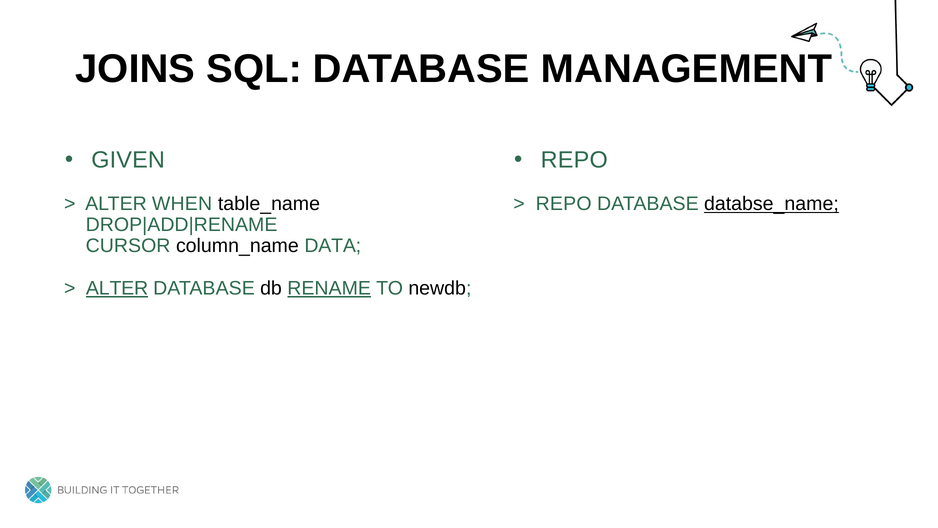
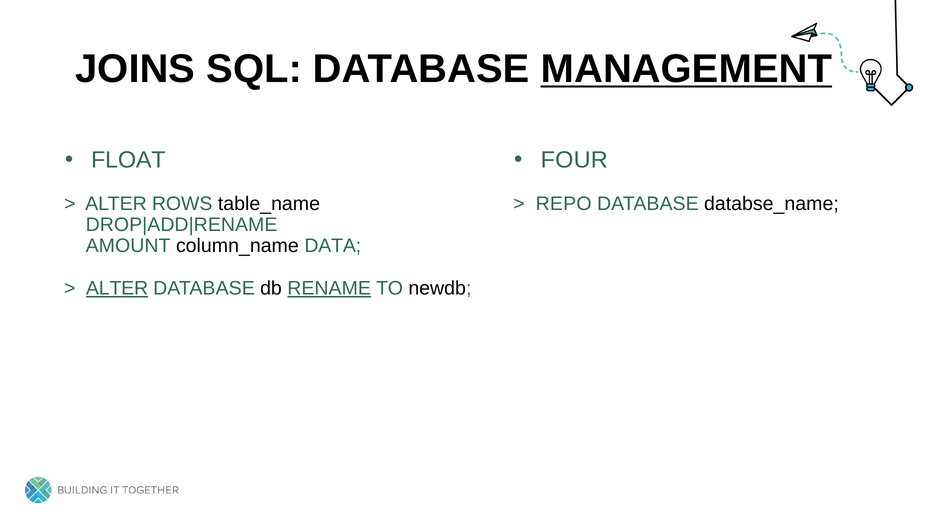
MANAGEMENT underline: none -> present
GIVEN: GIVEN -> FLOAT
REPO at (574, 160): REPO -> FOUR
WHEN: WHEN -> ROWS
databse_name underline: present -> none
CURSOR: CURSOR -> AMOUNT
